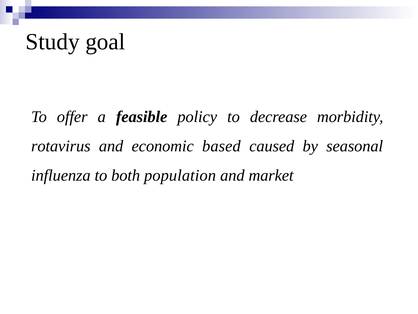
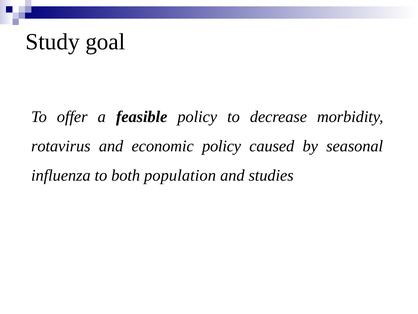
economic based: based -> policy
market: market -> studies
